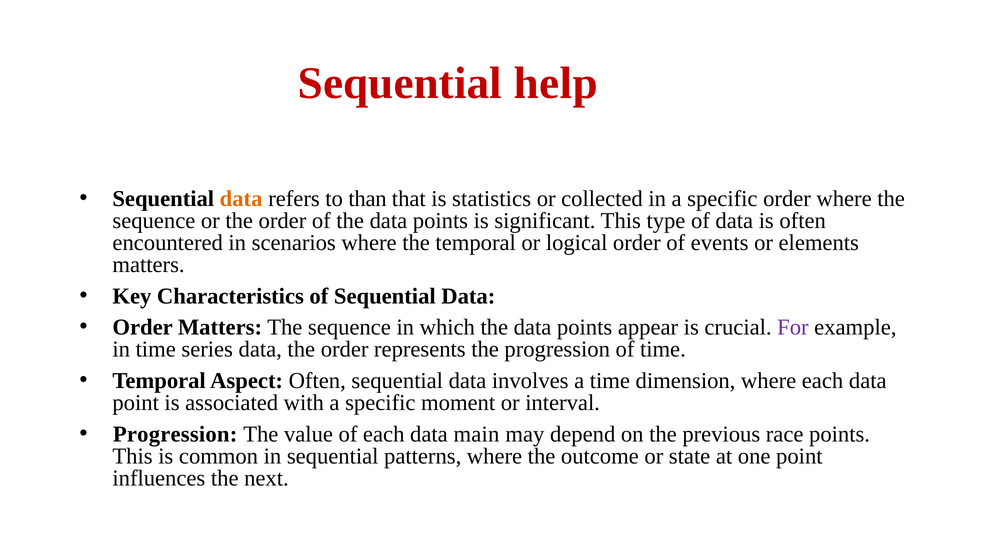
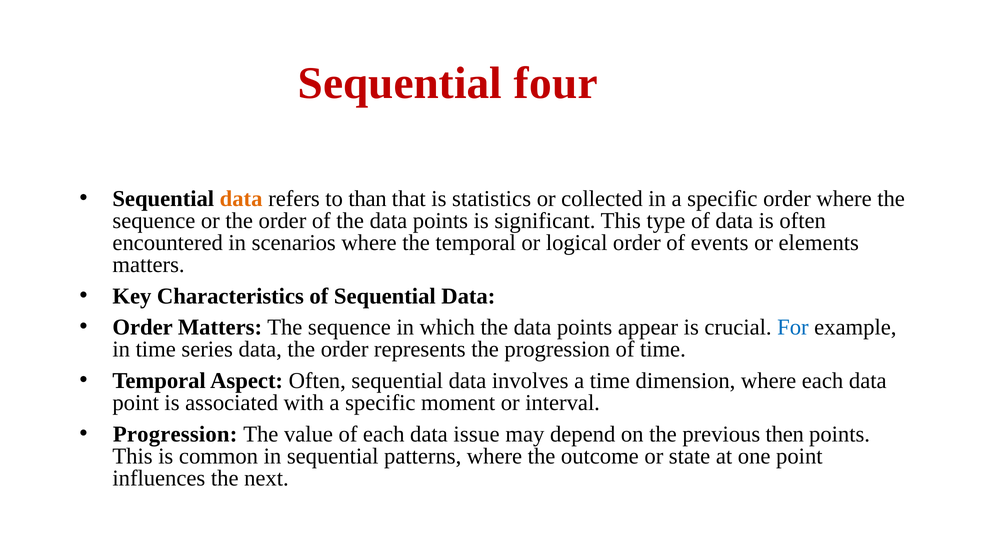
help: help -> four
For colour: purple -> blue
main: main -> issue
race: race -> then
